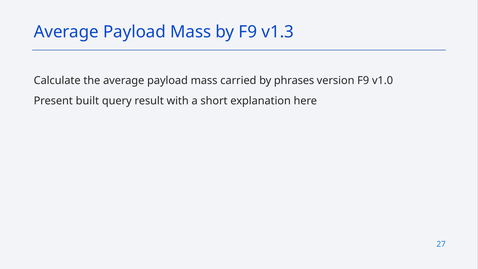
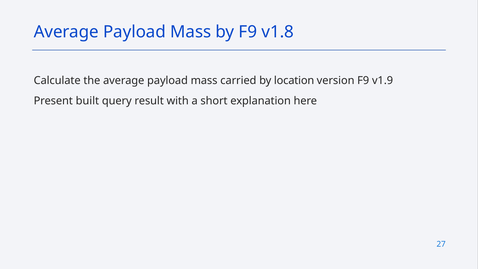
v1.3: v1.3 -> v1.8
phrases: phrases -> location
v1.0: v1.0 -> v1.9
